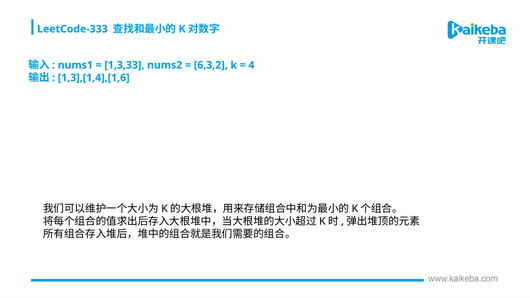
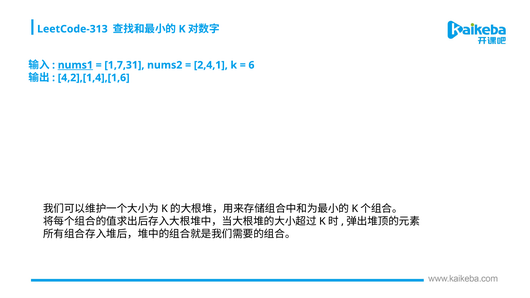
LeetCode-333: LeetCode-333 -> LeetCode-313
nums1 underline: none -> present
1,3,33: 1,3,33 -> 1,7,31
6,3,2: 6,3,2 -> 2,4,1
4: 4 -> 6
1,3],[1,4],[1,6: 1,3],[1,4],[1,6 -> 4,2],[1,4],[1,6
